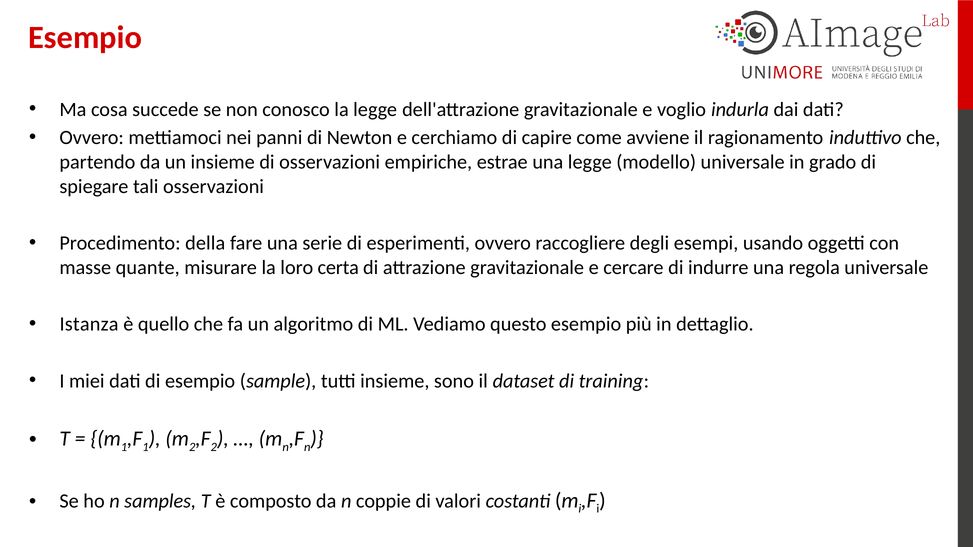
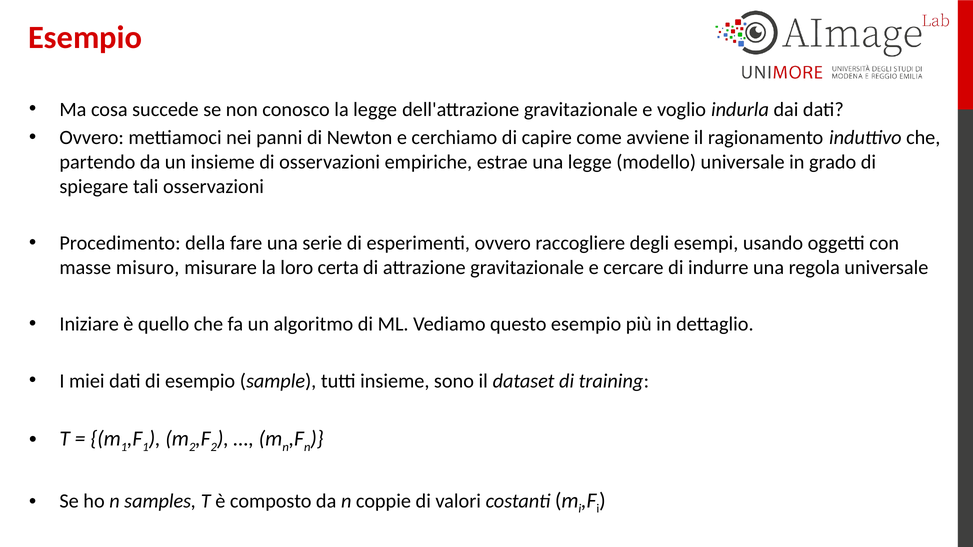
quante: quante -> misuro
Istanza: Istanza -> Iniziare
